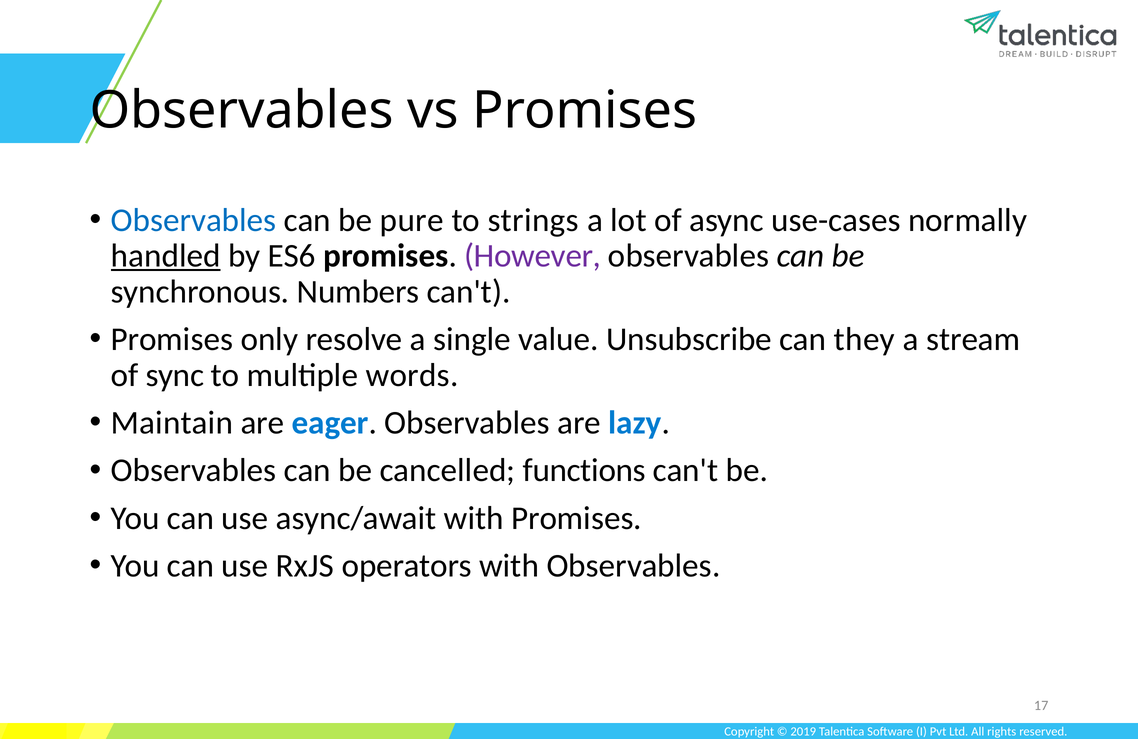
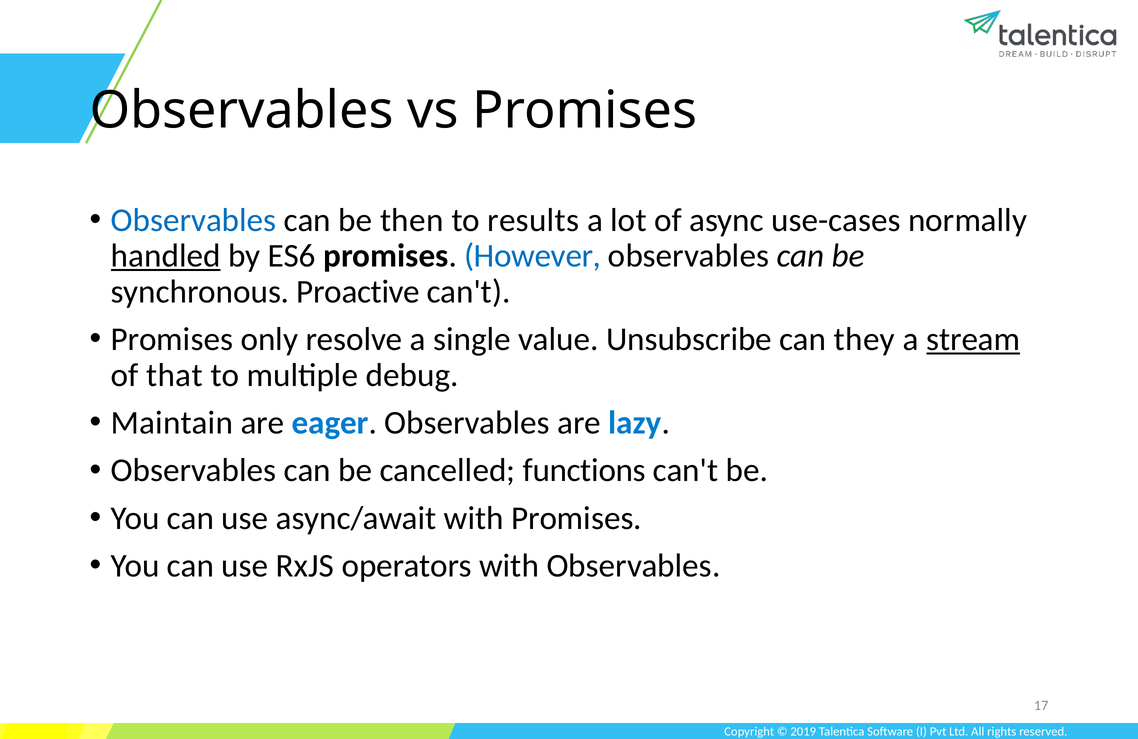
pure: pure -> then
strings: strings -> results
However colour: purple -> blue
Numbers: Numbers -> Proactive
stream underline: none -> present
sync: sync -> that
words: words -> debug
